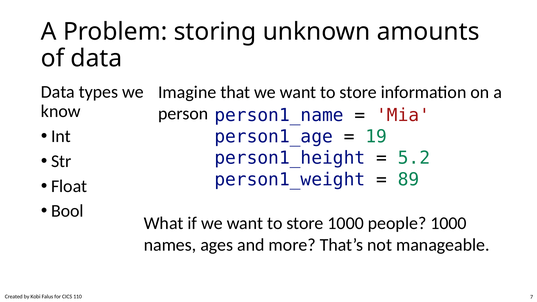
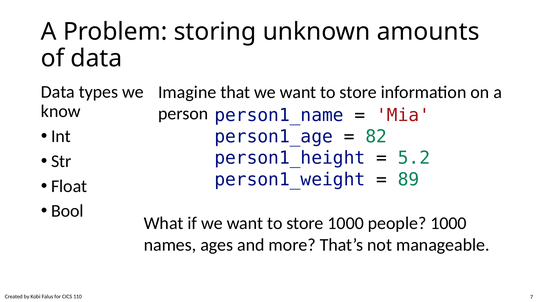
19: 19 -> 82
